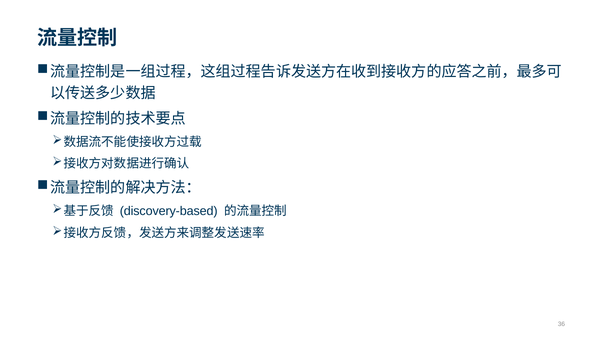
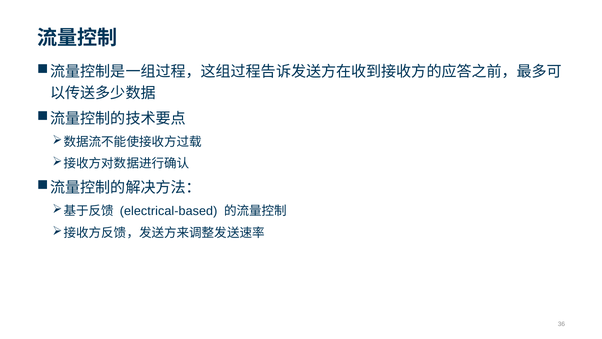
discovery-based: discovery-based -> electrical-based
